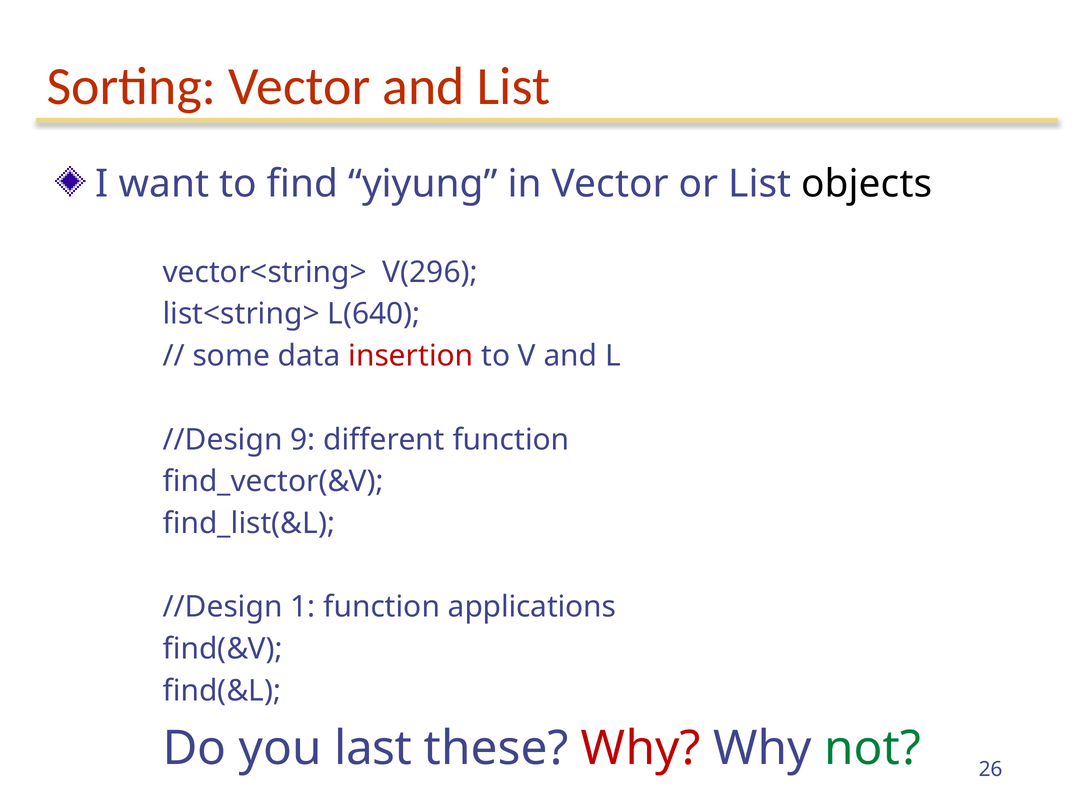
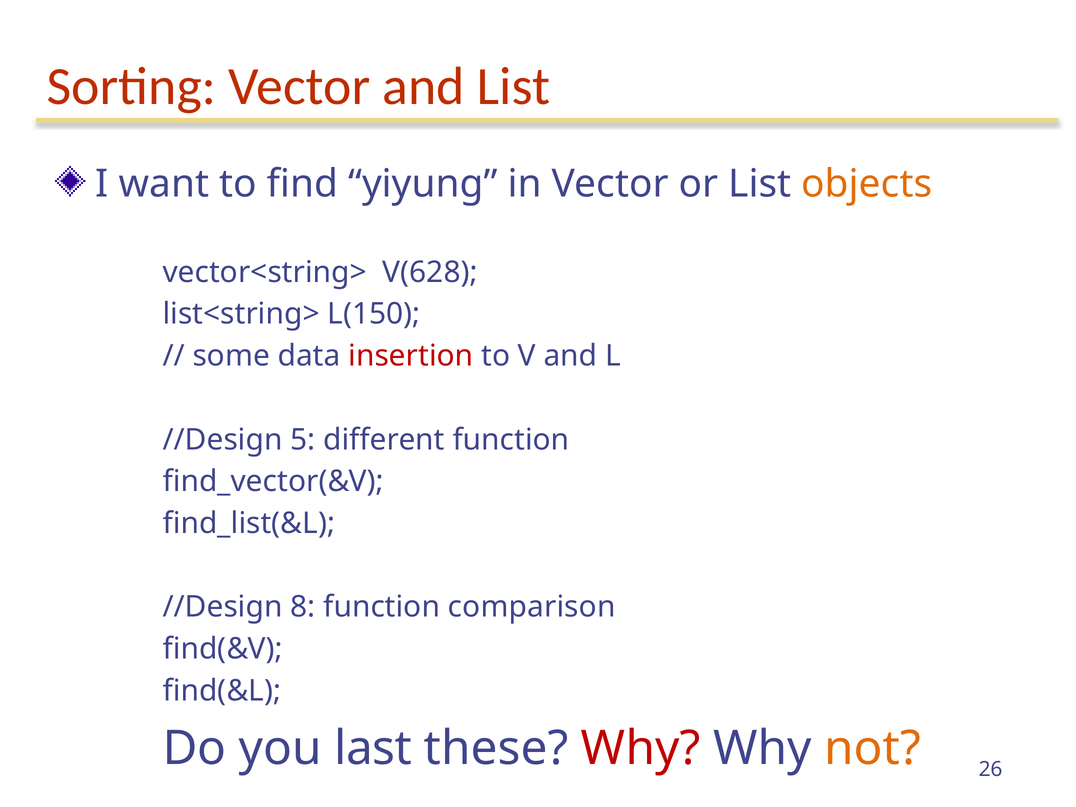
objects colour: black -> orange
V(296: V(296 -> V(628
L(640: L(640 -> L(150
9: 9 -> 5
1: 1 -> 8
applications: applications -> comparison
not colour: green -> orange
